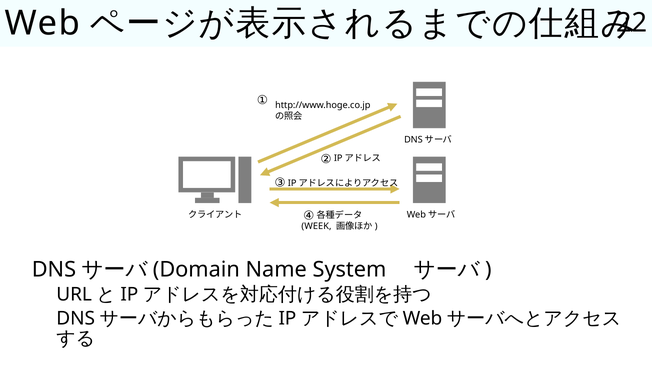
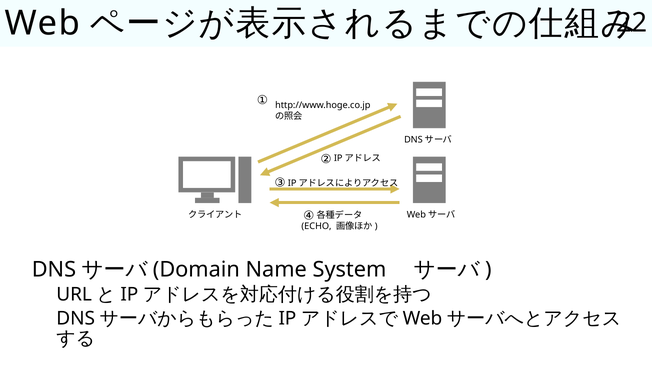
WEEK: WEEK -> ECHO
